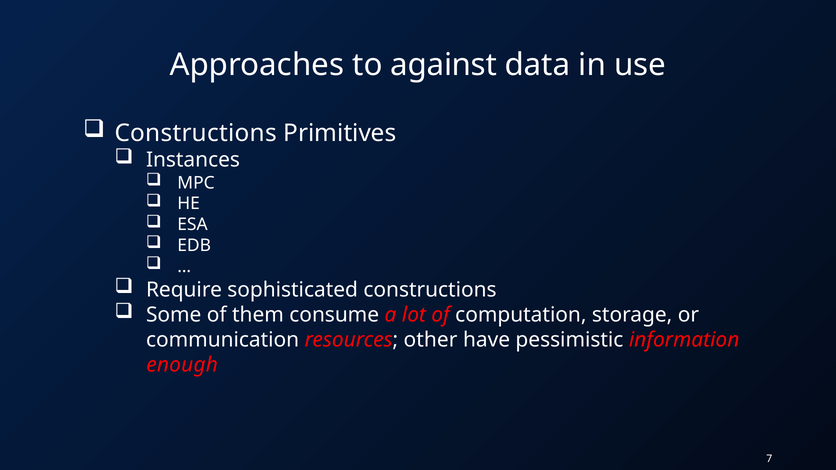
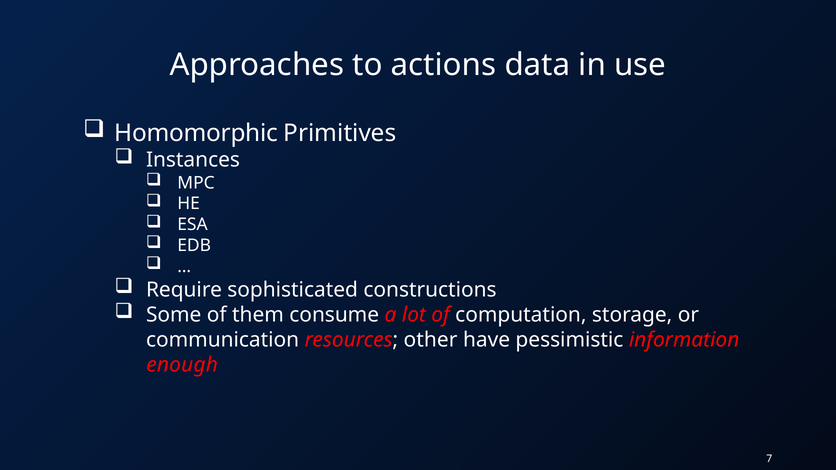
against: against -> actions
Constructions at (196, 133): Constructions -> Homomorphic
